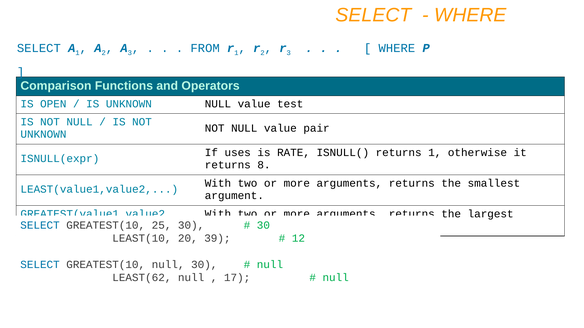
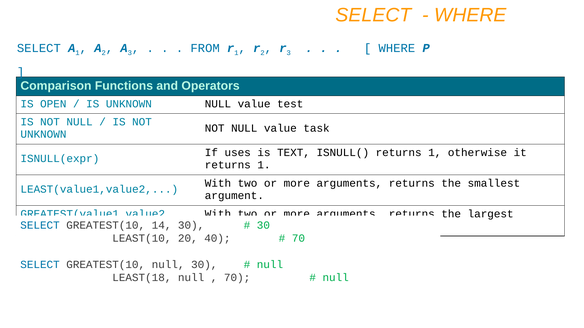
pair: pair -> task
RATE: RATE -> TEXT
8 at (264, 165): 8 -> 1
25: 25 -> 14
39: 39 -> 40
12 at (298, 239): 12 -> 70
LEAST(62: LEAST(62 -> LEAST(18
17 at (237, 278): 17 -> 70
